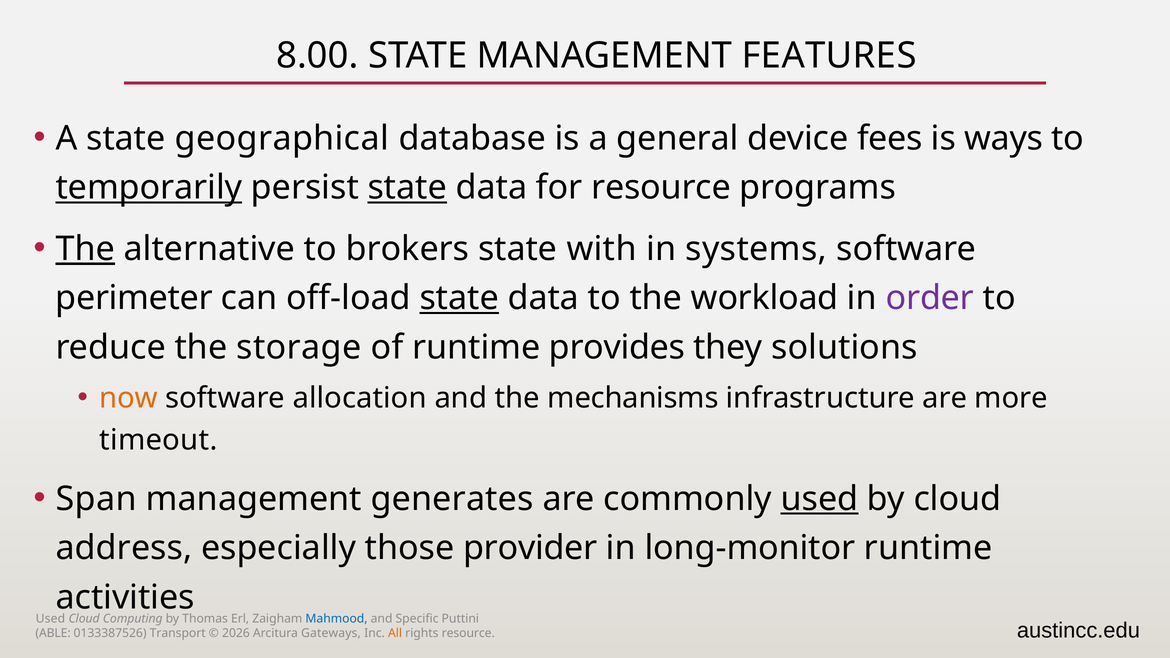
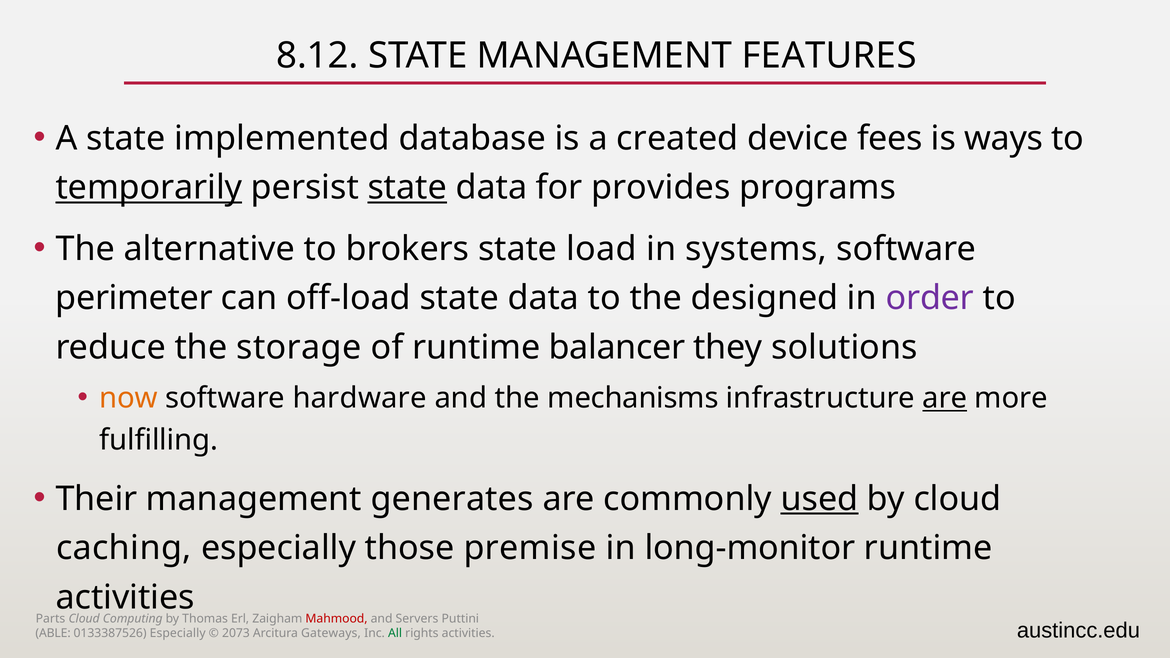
8.00: 8.00 -> 8.12
geographical: geographical -> implemented
general: general -> created
for resource: resource -> provides
The at (85, 249) underline: present -> none
with: with -> load
state at (459, 298) underline: present -> none
workload: workload -> designed
provides: provides -> balancer
allocation: allocation -> hardware
are at (945, 398) underline: none -> present
timeout: timeout -> fulfilling
Span: Span -> Their
address: address -> caching
provider: provider -> premise
Used at (50, 619): Used -> Parts
Mahmood colour: blue -> red
Specific: Specific -> Servers
0133387526 Transport: Transport -> Especially
2026: 2026 -> 2073
All colour: orange -> green
rights resource: resource -> activities
